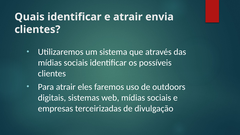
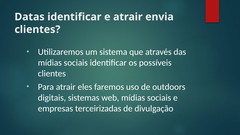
Quais: Quais -> Datas
